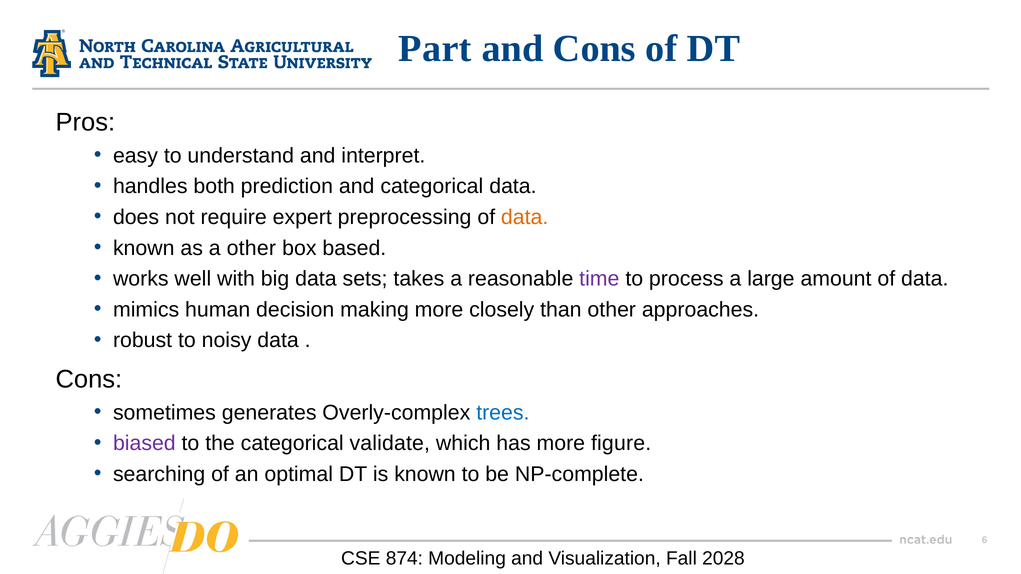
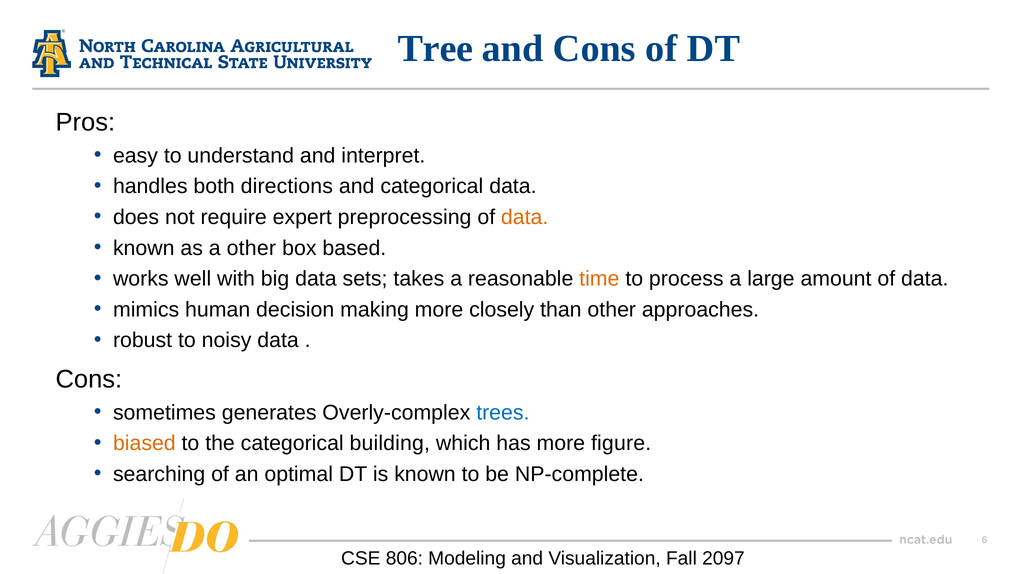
Part: Part -> Tree
prediction: prediction -> directions
time colour: purple -> orange
biased colour: purple -> orange
validate: validate -> building
874: 874 -> 806
2028: 2028 -> 2097
